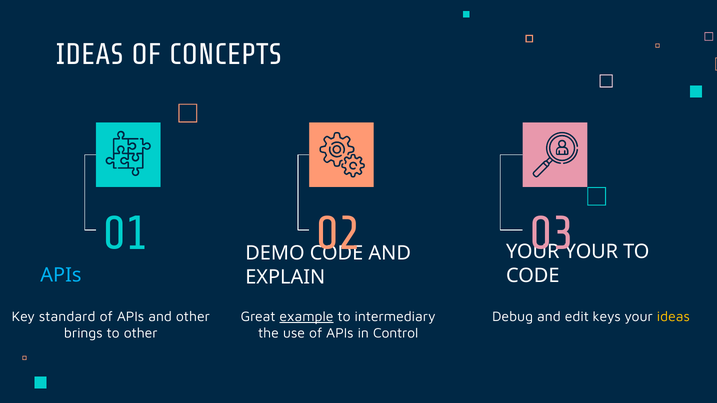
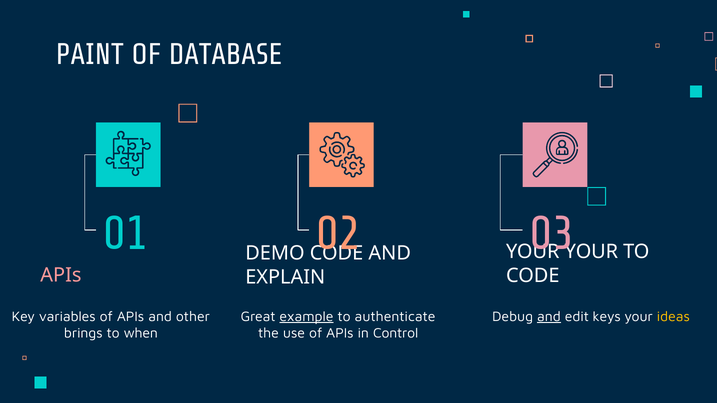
IDEAS at (90, 55): IDEAS -> PAINT
CONCEPTS: CONCEPTS -> DATABASE
APIs at (61, 275) colour: light blue -> pink
standard: standard -> variables
intermediary: intermediary -> authenticate
and at (549, 317) underline: none -> present
to other: other -> when
